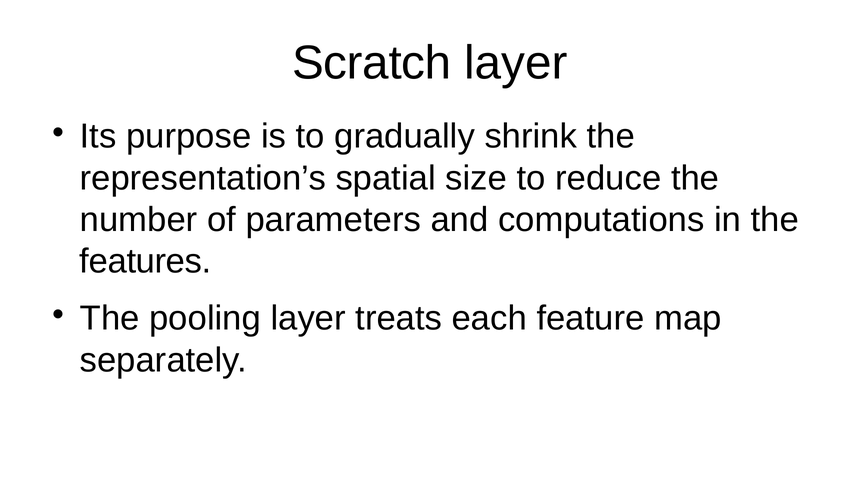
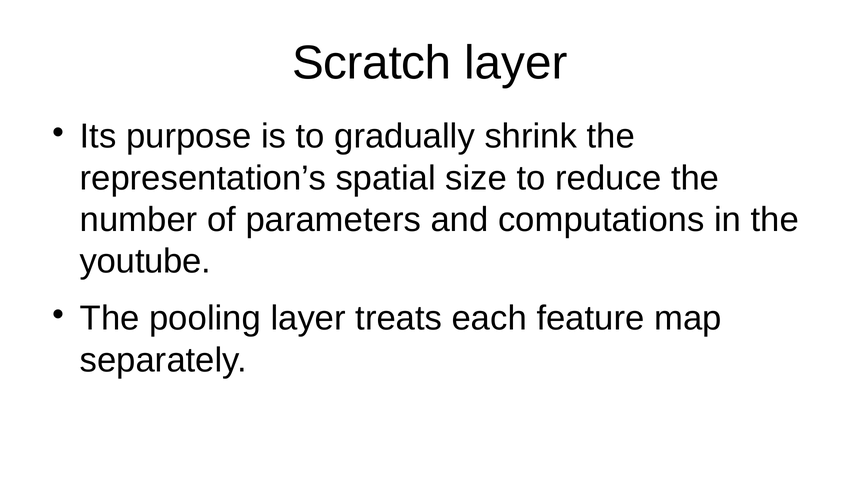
features: features -> youtube
